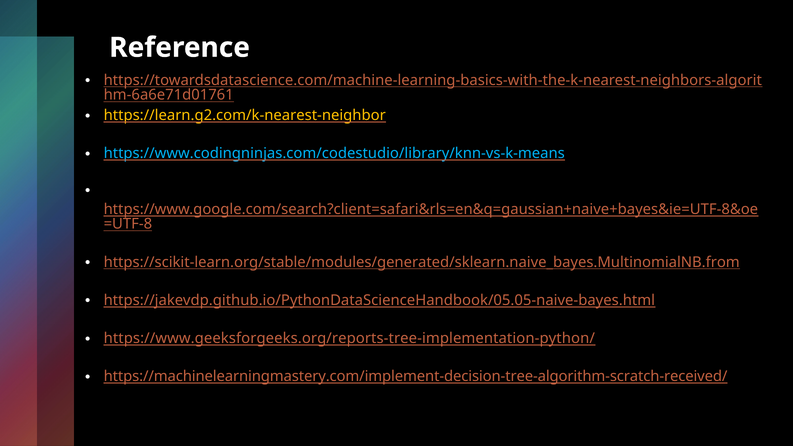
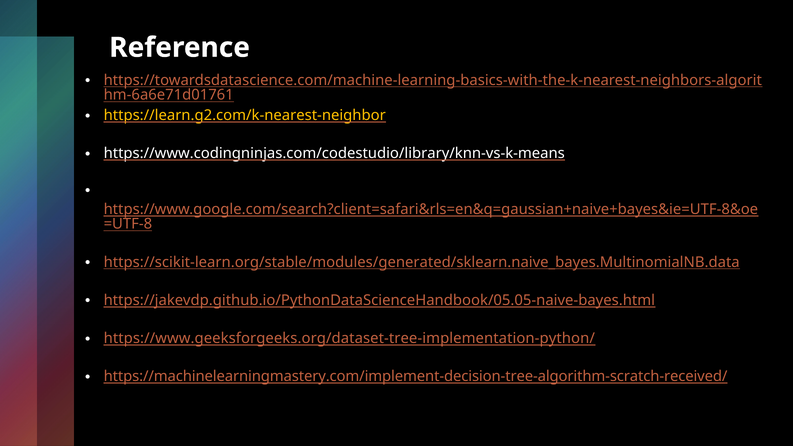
https://www.codingninjas.com/codestudio/library/knn-vs-k-means colour: light blue -> white
https://scikit-learn.org/stable/modules/generated/sklearn.naive_bayes.MultinomialNB.from: https://scikit-learn.org/stable/modules/generated/sklearn.naive_bayes.MultinomialNB.from -> https://scikit-learn.org/stable/modules/generated/sklearn.naive_bayes.MultinomialNB.data
https://www.geeksforgeeks.org/reports-tree-implementation-python/: https://www.geeksforgeeks.org/reports-tree-implementation-python/ -> https://www.geeksforgeeks.org/dataset-tree-implementation-python/
